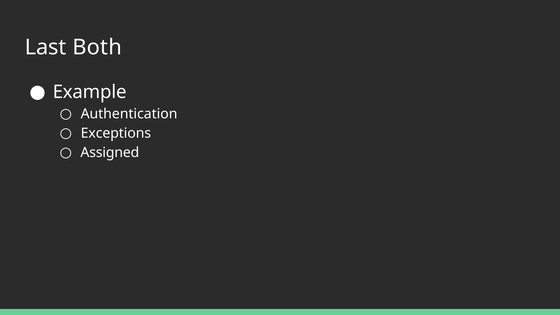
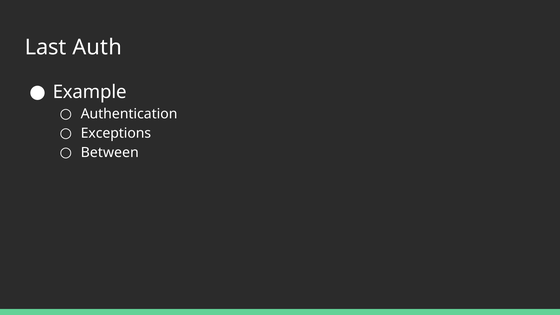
Both: Both -> Auth
Assigned: Assigned -> Between
